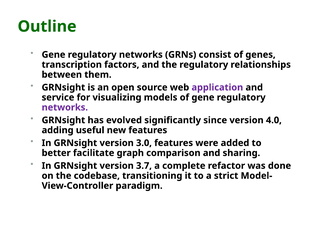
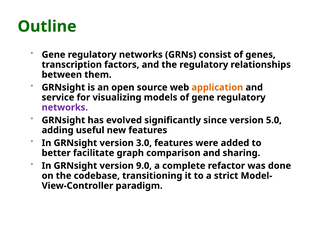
application colour: purple -> orange
4.0: 4.0 -> 5.0
3.7: 3.7 -> 9.0
